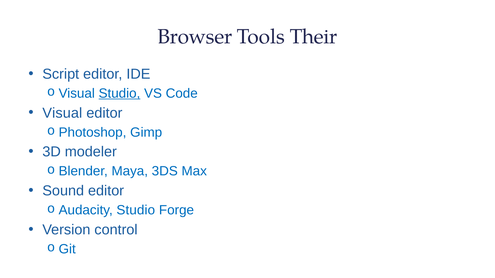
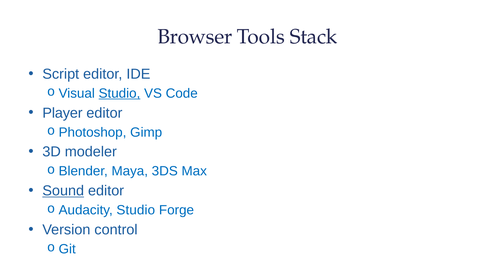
Their: Their -> Stack
Visual at (62, 113): Visual -> Player
Sound underline: none -> present
